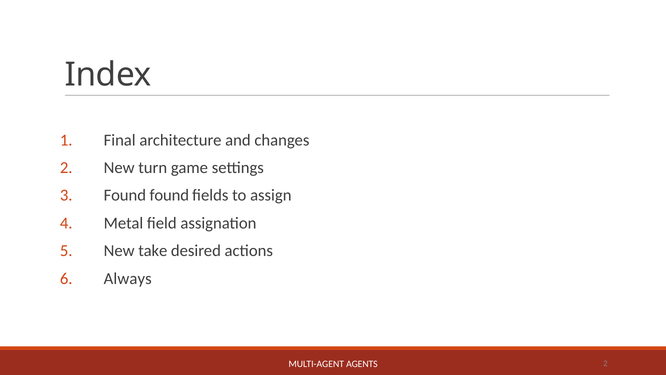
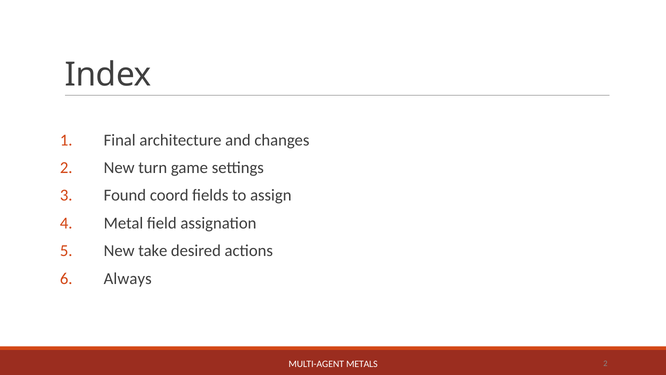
Found found: found -> coord
AGENTS: AGENTS -> METALS
